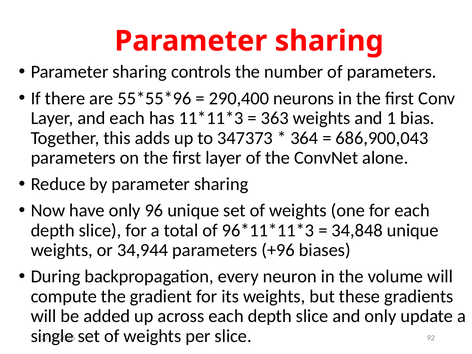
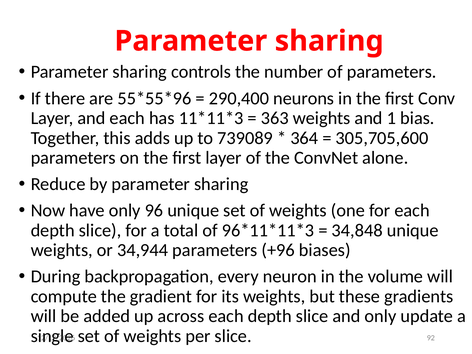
347373: 347373 -> 739089
686,900,043: 686,900,043 -> 305,705,600
